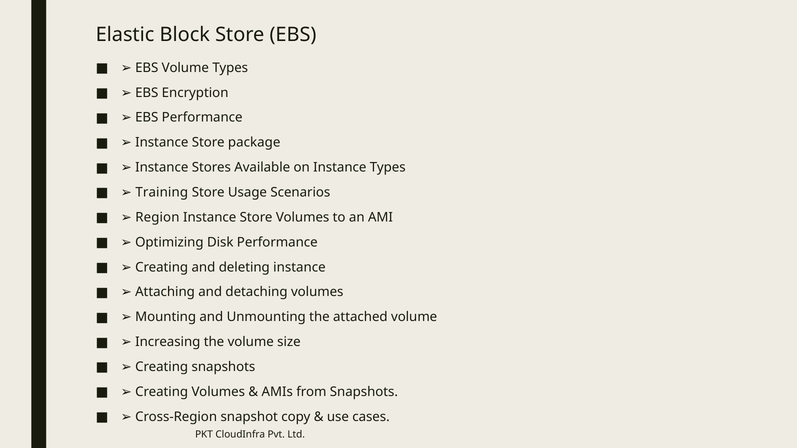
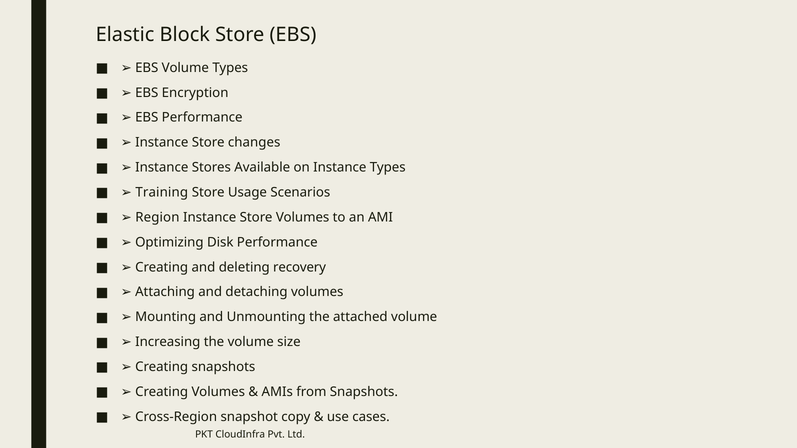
package: package -> changes
deleting instance: instance -> recovery
